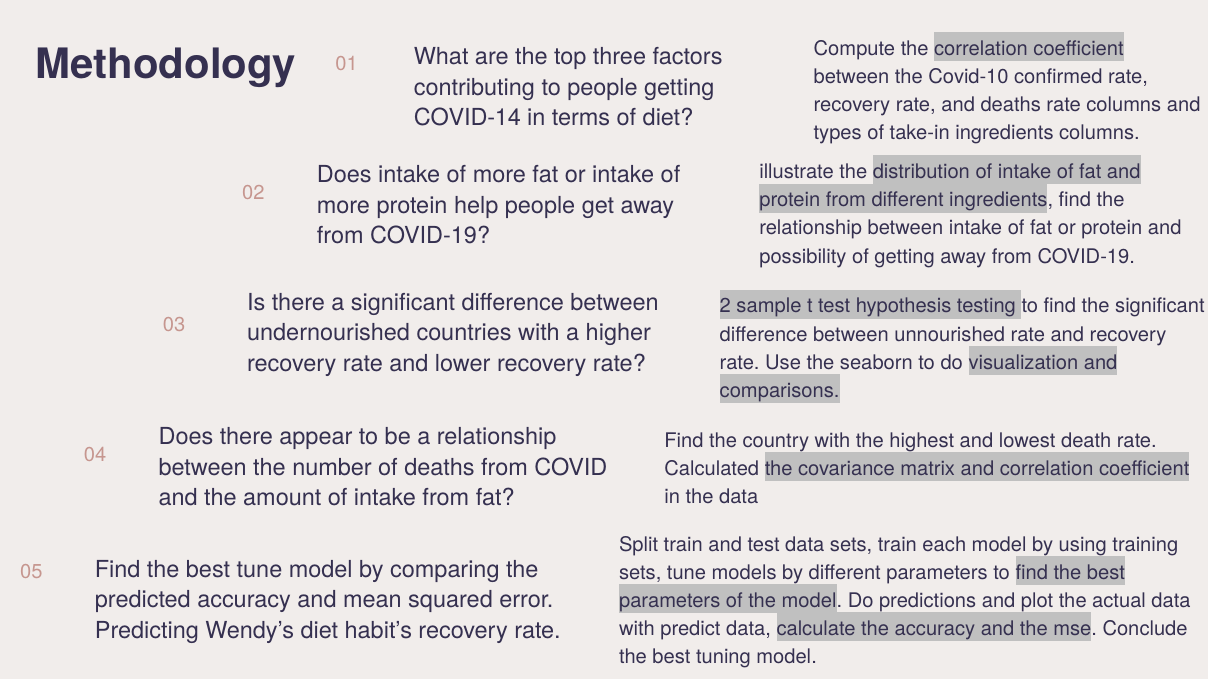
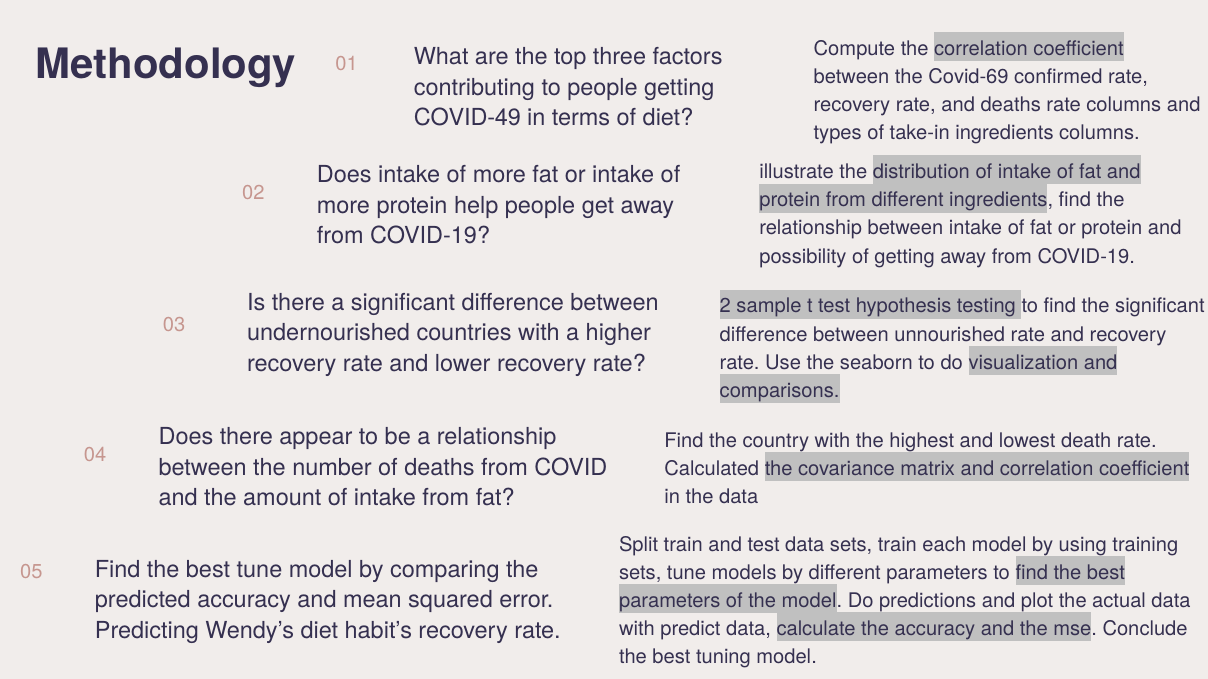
Covid-10: Covid-10 -> Covid-69
COVID-14: COVID-14 -> COVID-49
